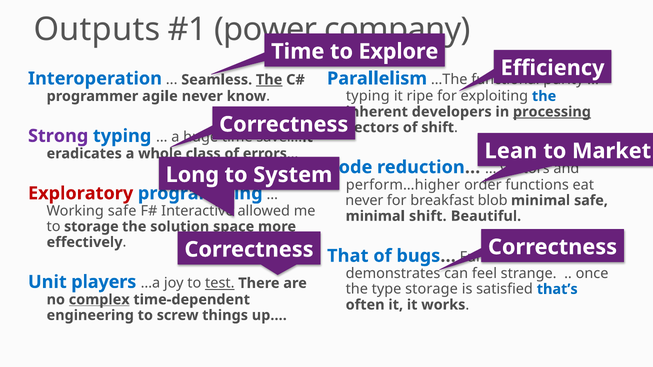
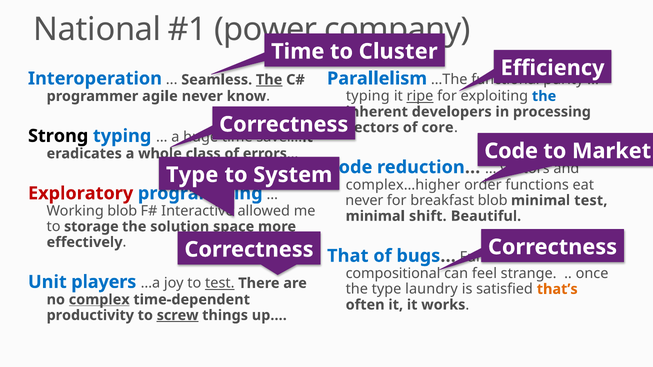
Outputs: Outputs -> National
Explore: Explore -> Cluster
ripe underline: none -> present
processing underline: present -> none
of shift: shift -> core
Strong colour: purple -> black
Lean at (511, 151): Lean -> Code
Long at (192, 175): Long -> Type
perform…higher: perform…higher -> complex…higher
minimal safe: safe -> test
safe at (122, 211): safe -> blob
demonstrates: demonstrates -> compositional
type storage: storage -> laundry
that’s colour: blue -> orange
engineering: engineering -> productivity
screw underline: none -> present
